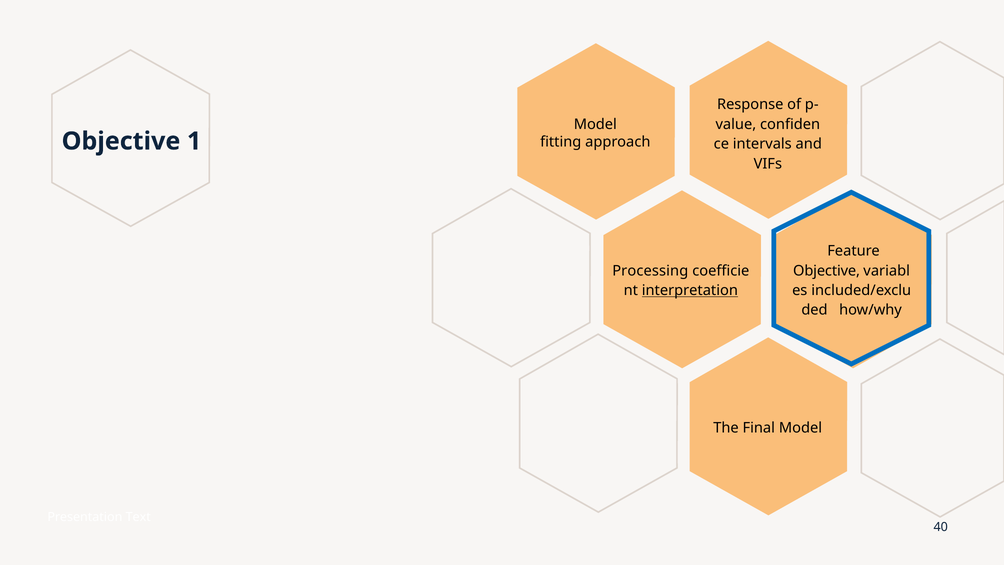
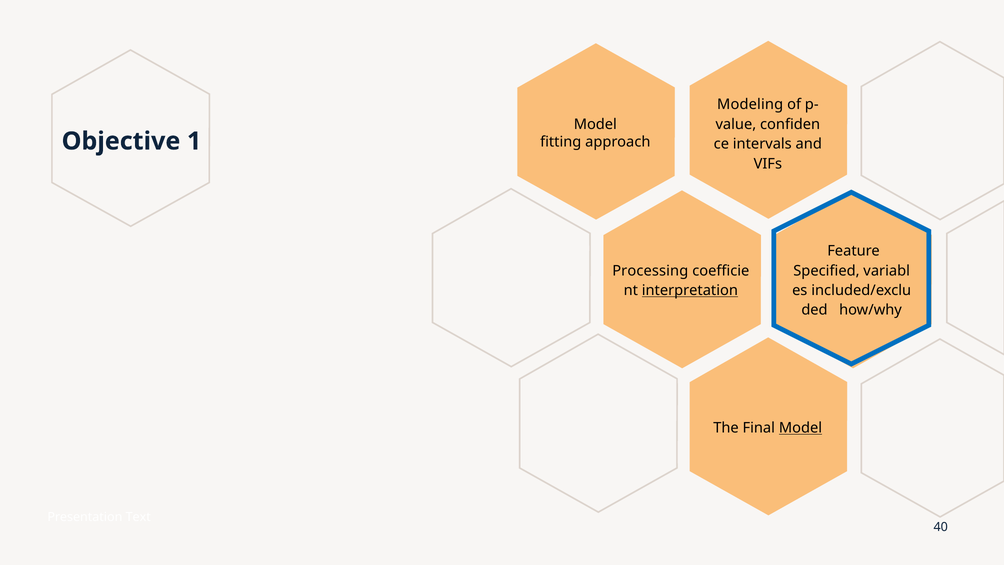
Response: Response -> Modeling
Objective at (827, 271): Objective -> Specified
Model at (801, 428) underline: none -> present
